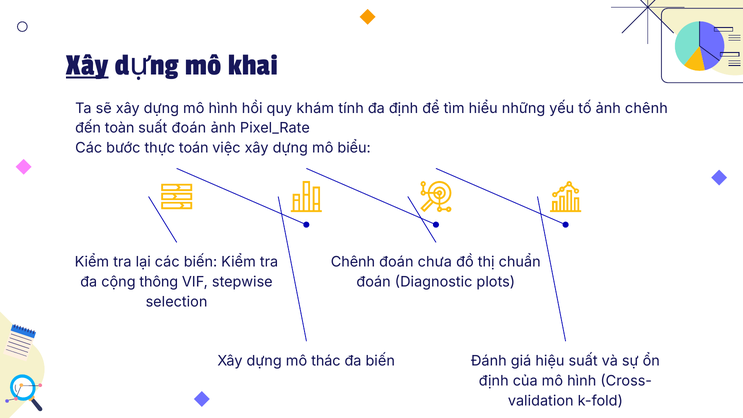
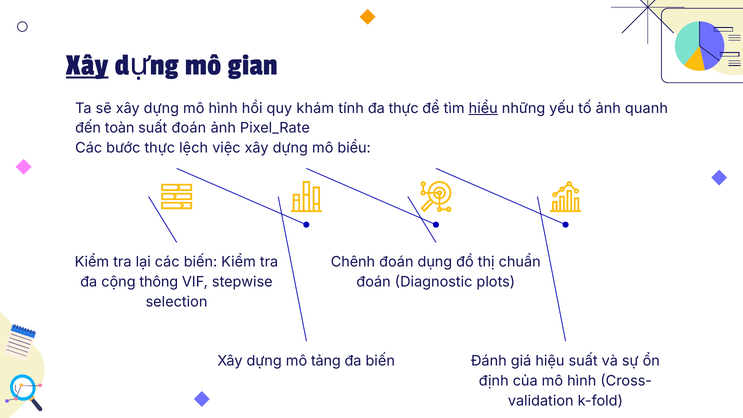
khai: khai -> gian
đa định: định -> thực
hiểu underline: none -> present
ảnh chênh: chênh -> quanh
toán: toán -> lệch
chưa: chưa -> dụng
thác: thác -> tảng
